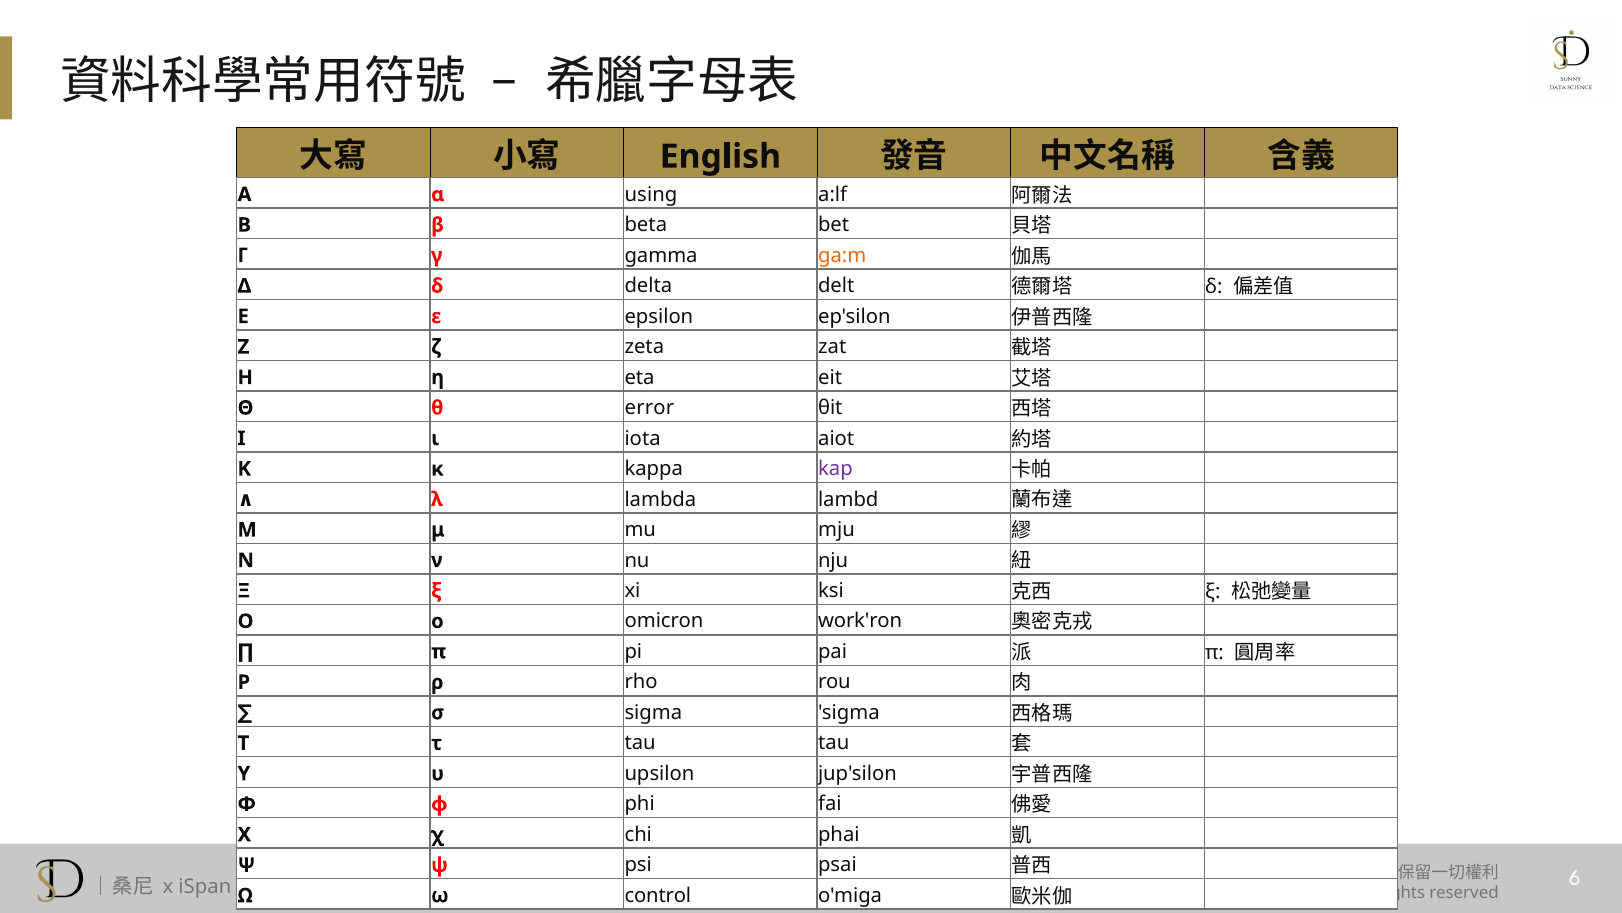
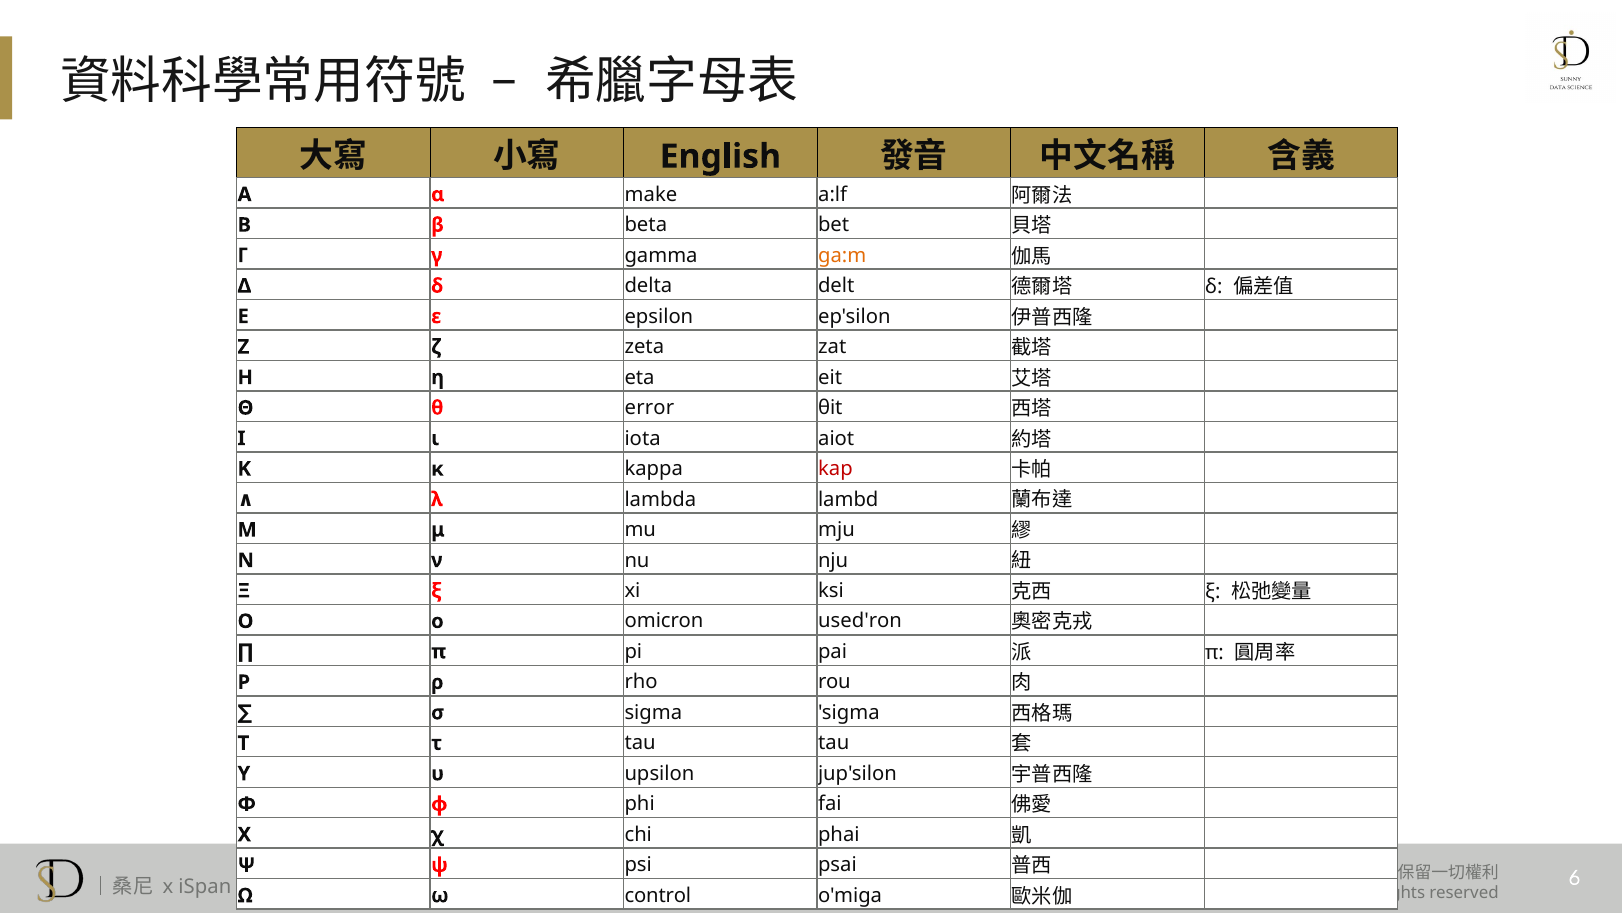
using: using -> make
kap colour: purple -> red
work'ron: work'ron -> used'ron
